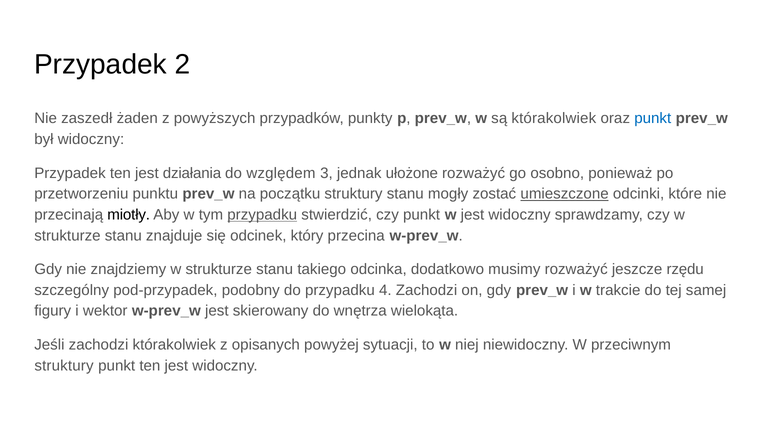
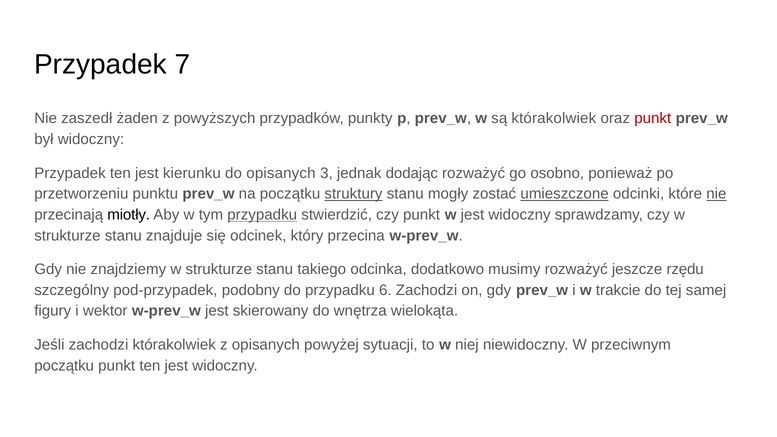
2: 2 -> 7
punkt at (653, 119) colour: blue -> red
działania: działania -> kierunku
do względem: względem -> opisanych
ułożone: ułożone -> dodając
struktury at (354, 194) underline: none -> present
nie at (716, 194) underline: none -> present
4: 4 -> 6
struktury at (64, 366): struktury -> początku
